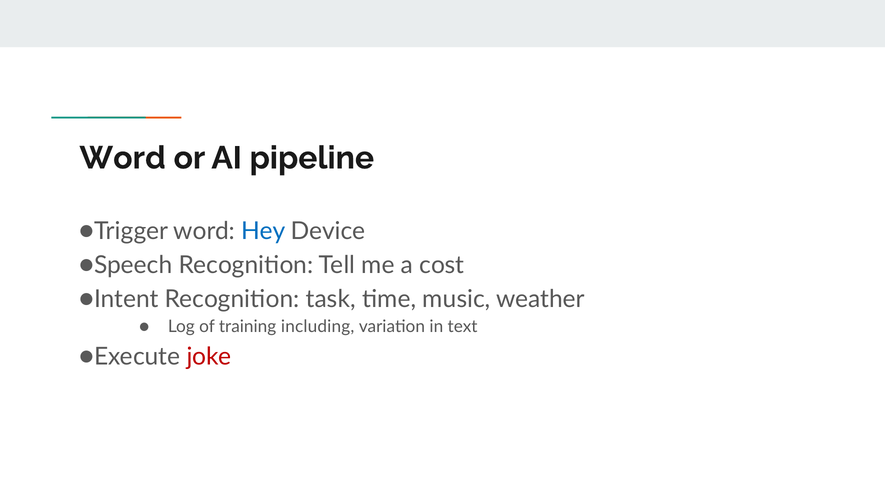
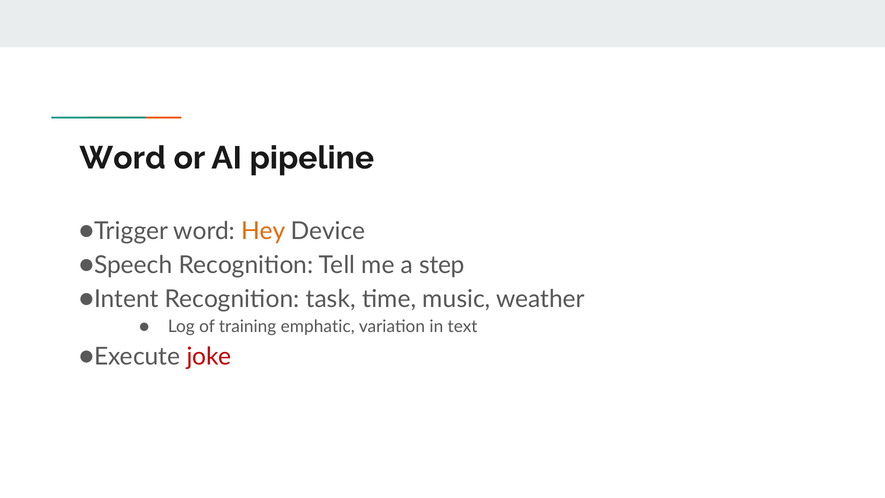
Hey colour: blue -> orange
cost: cost -> step
including: including -> emphatic
